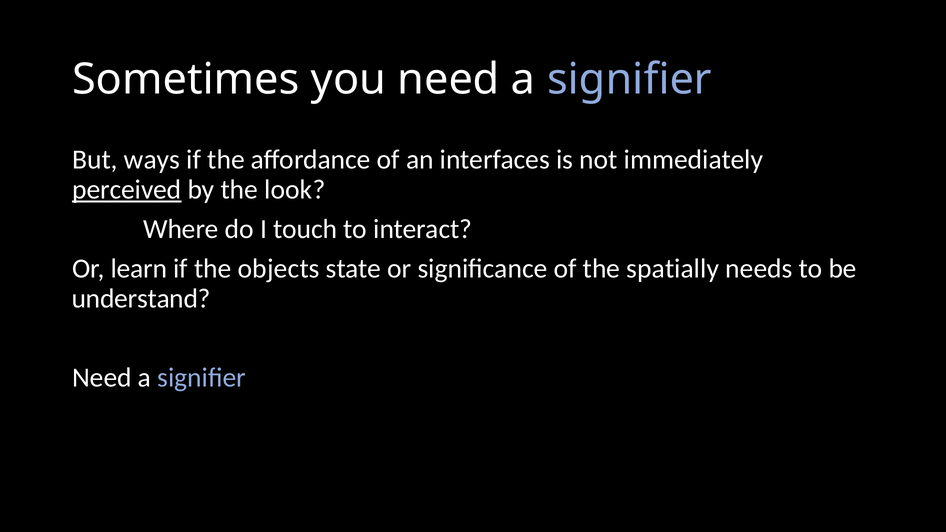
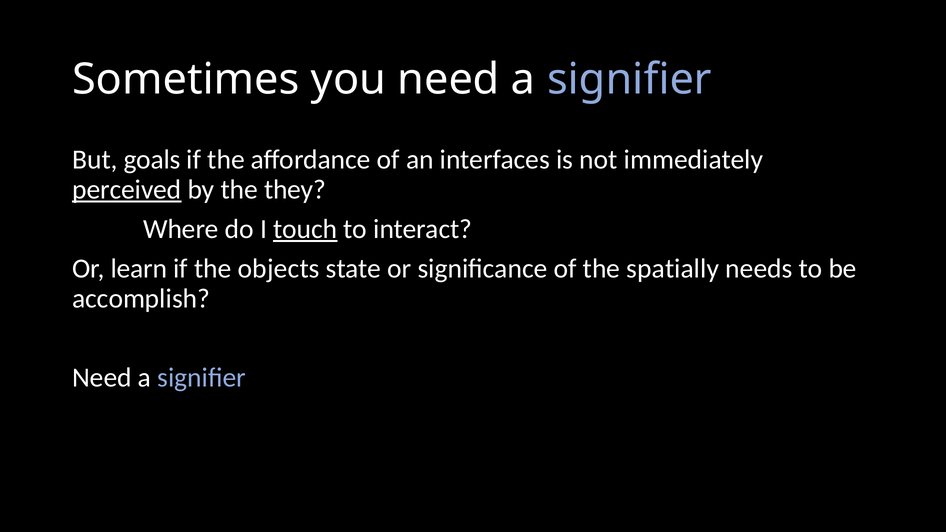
ways: ways -> goals
look: look -> they
touch underline: none -> present
understand: understand -> accomplish
